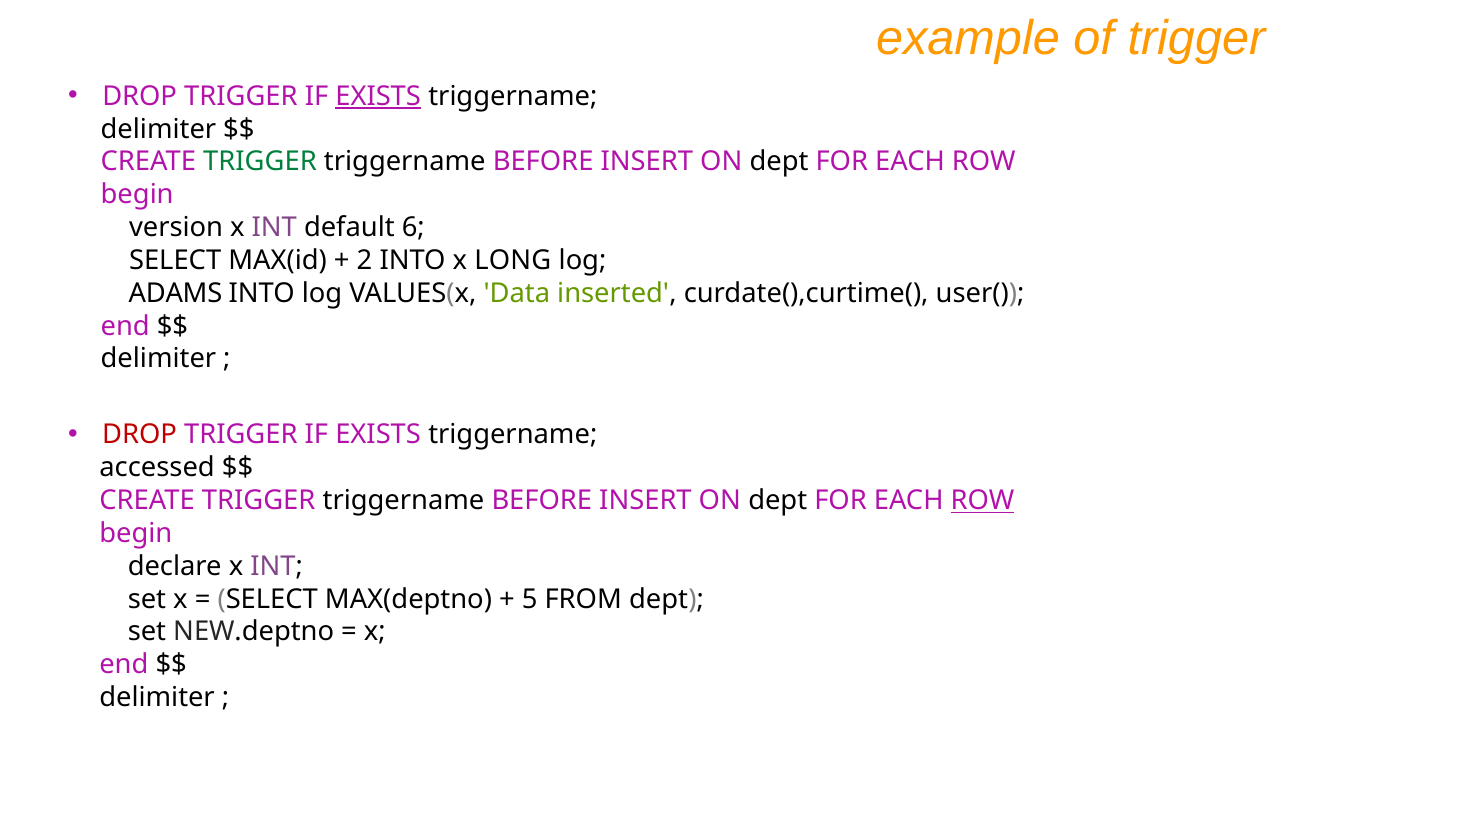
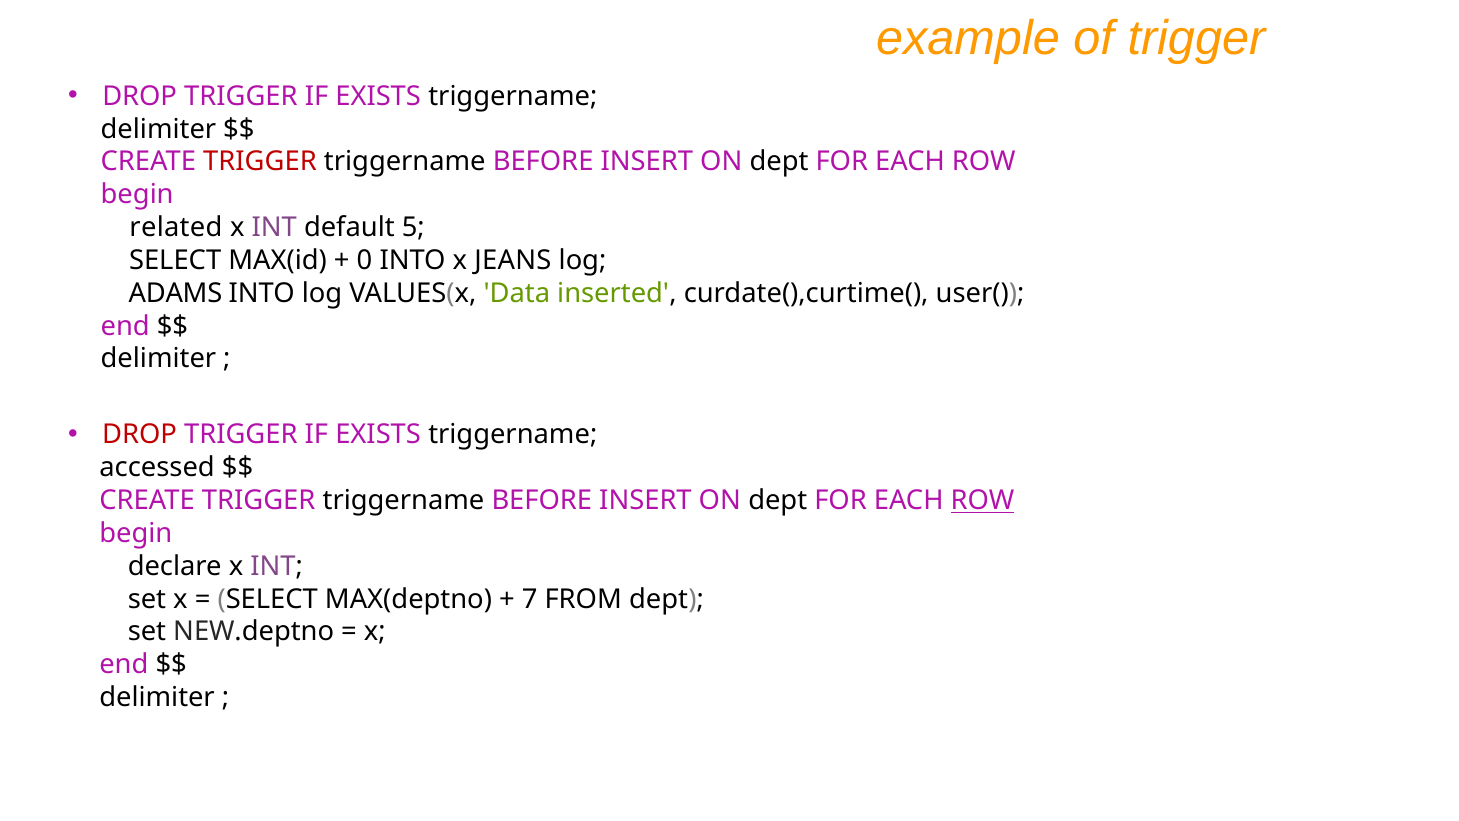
EXISTS at (378, 96) underline: present -> none
TRIGGER at (260, 162) colour: green -> red
version: version -> related
6: 6 -> 5
2: 2 -> 0
LONG: LONG -> JEANS
5: 5 -> 7
